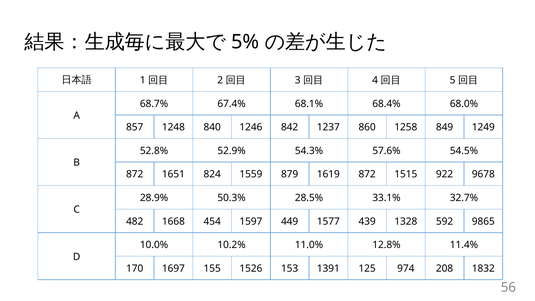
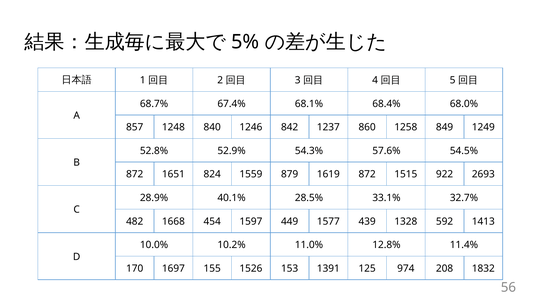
9678: 9678 -> 2693
50.3%: 50.3% -> 40.1%
9865: 9865 -> 1413
